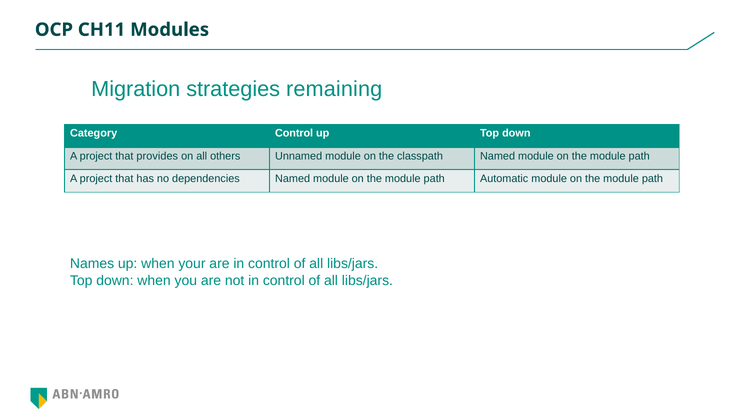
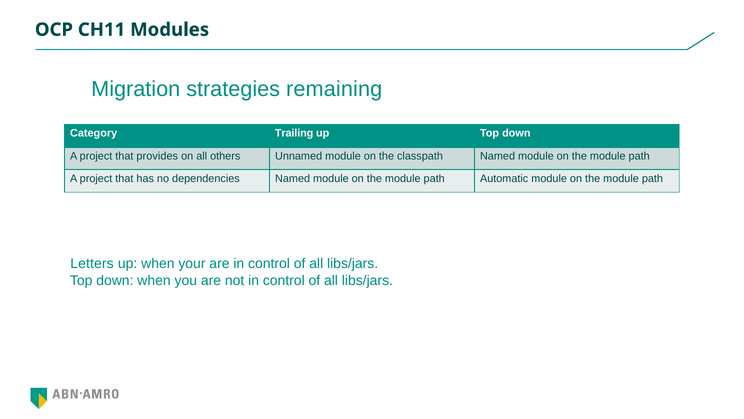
Category Control: Control -> Trailing
Names: Names -> Letters
